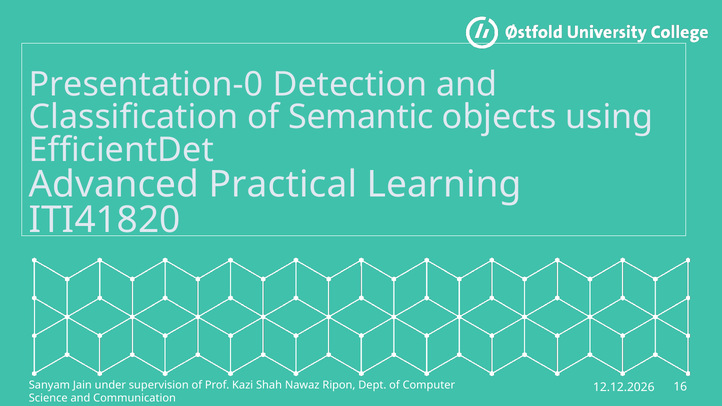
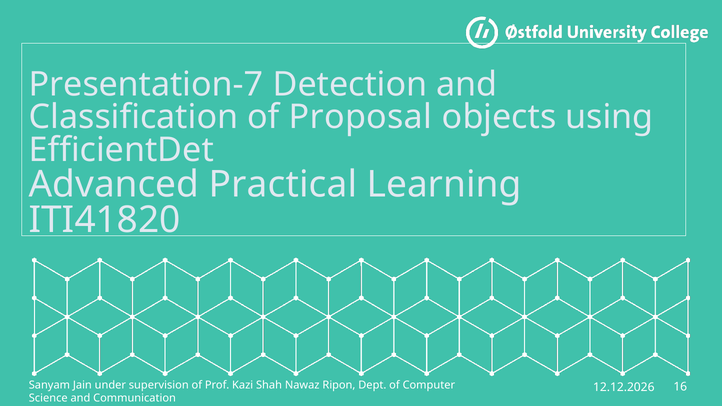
Presentation-0: Presentation-0 -> Presentation-7
Semantic: Semantic -> Proposal
